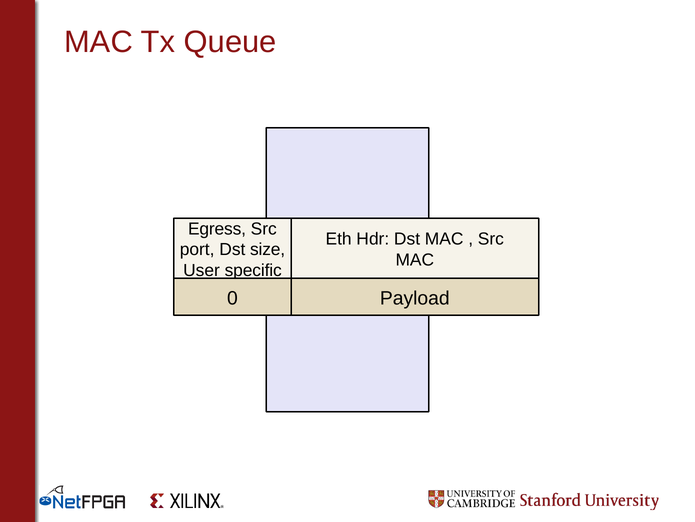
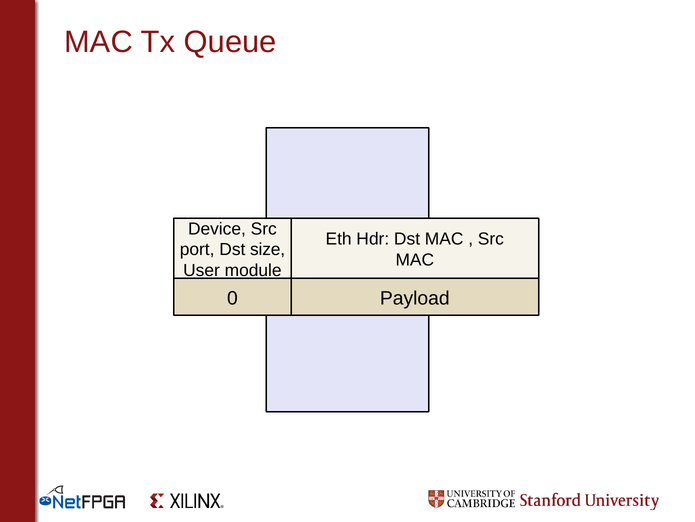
Egress: Egress -> Device
specific: specific -> module
